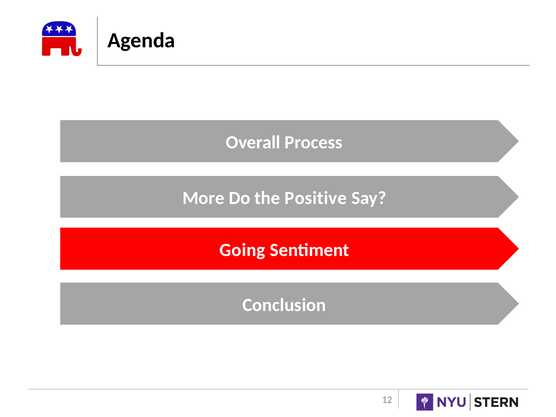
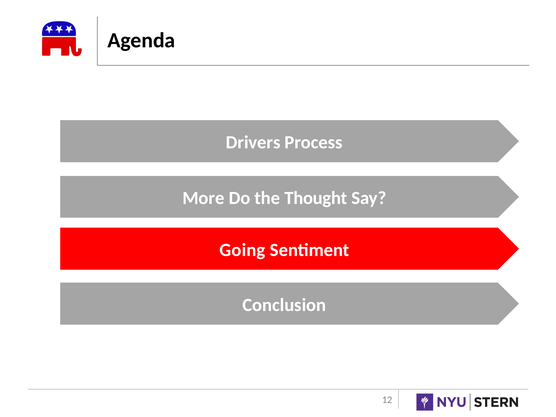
Overall: Overall -> Drivers
Positive: Positive -> Thought
